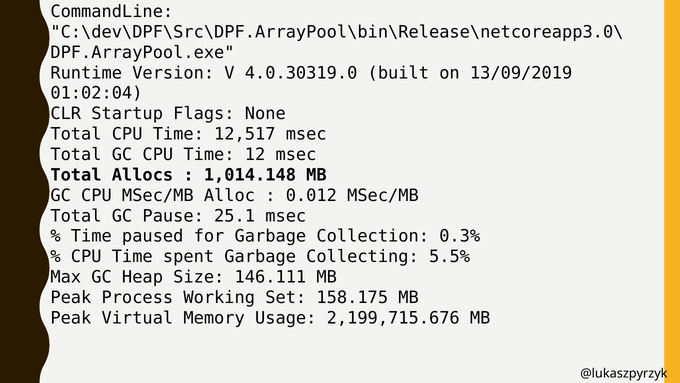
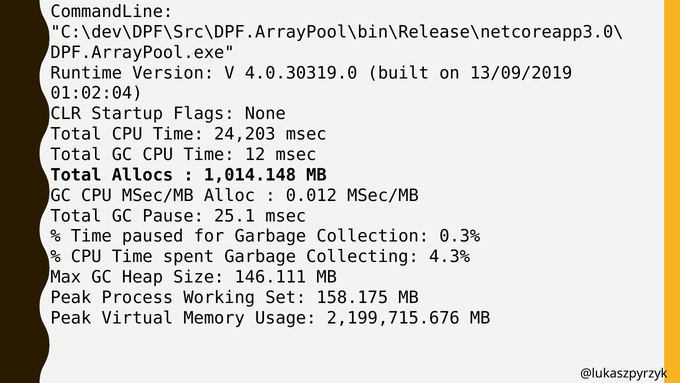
12,517: 12,517 -> 24,203
5.5%: 5.5% -> 4.3%
